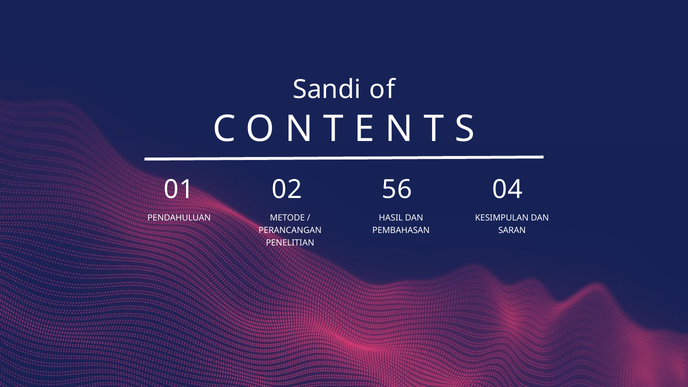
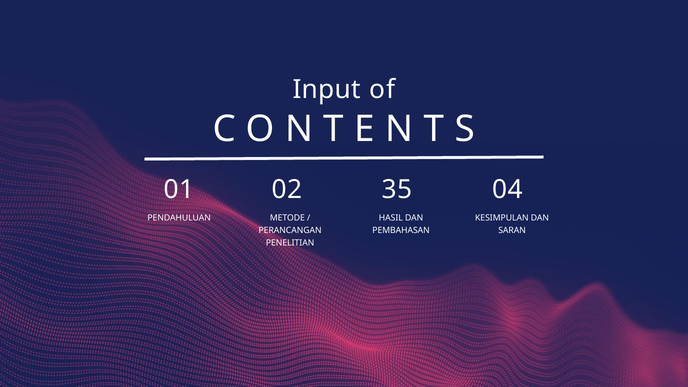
Sandi: Sandi -> Input
56: 56 -> 35
